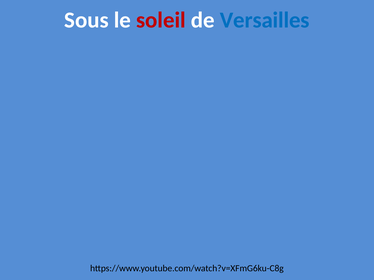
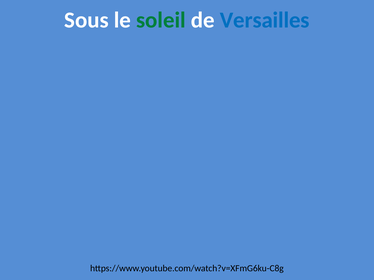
soleil colour: red -> green
